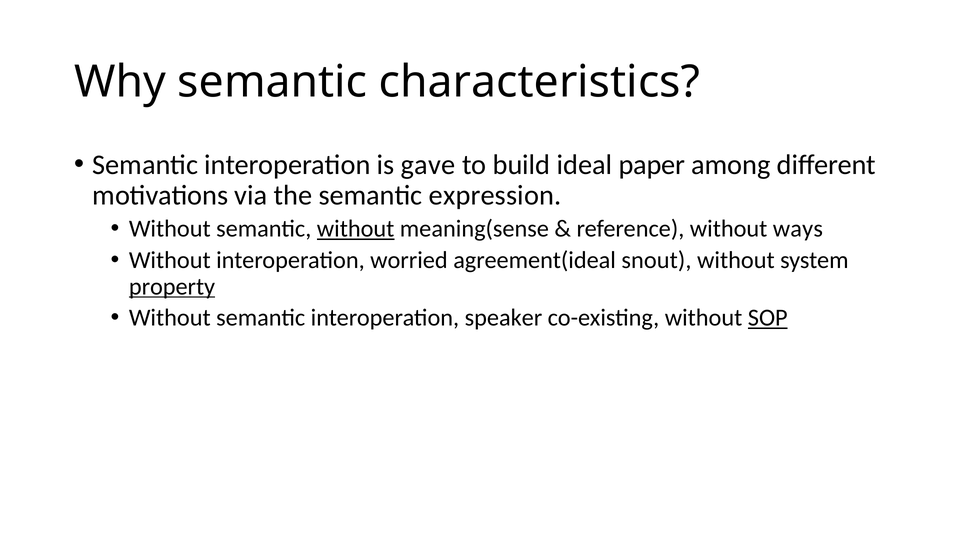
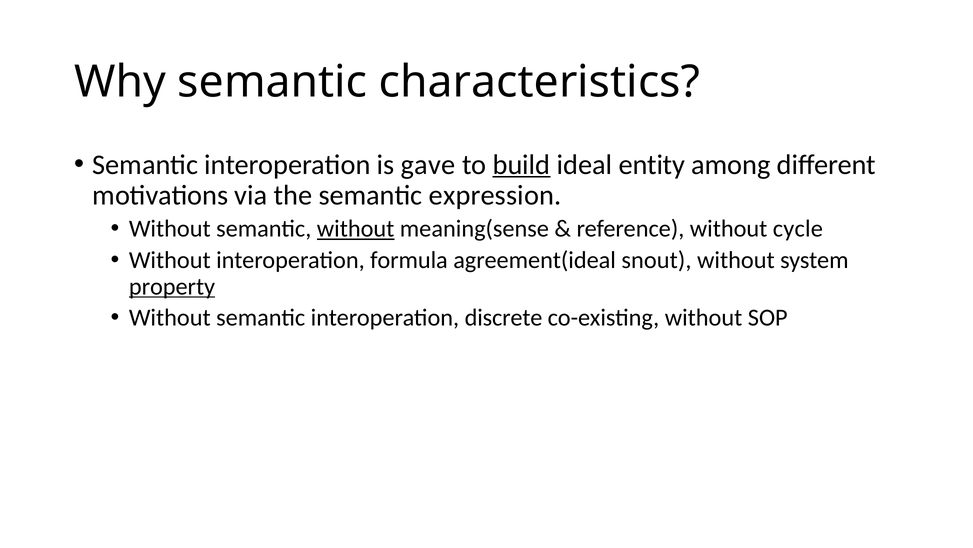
build underline: none -> present
paper: paper -> entity
ways: ways -> cycle
worried: worried -> formula
speaker: speaker -> discrete
SOP underline: present -> none
